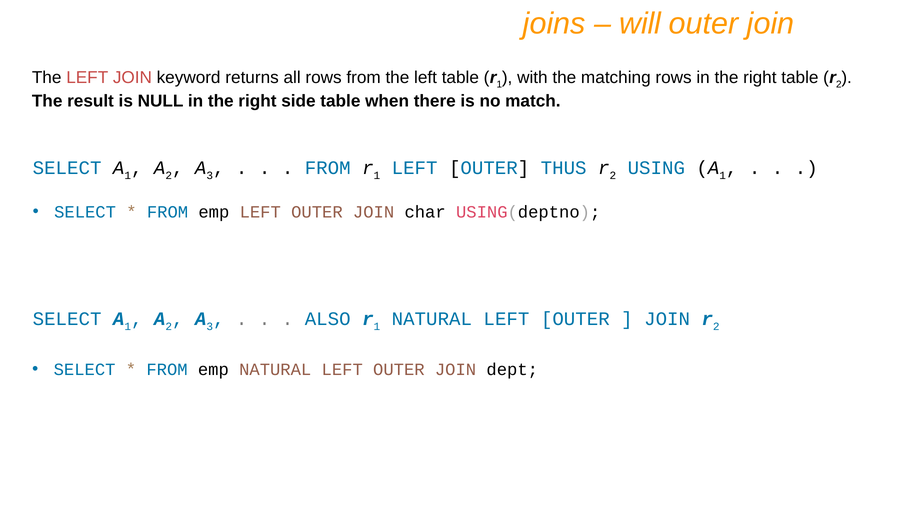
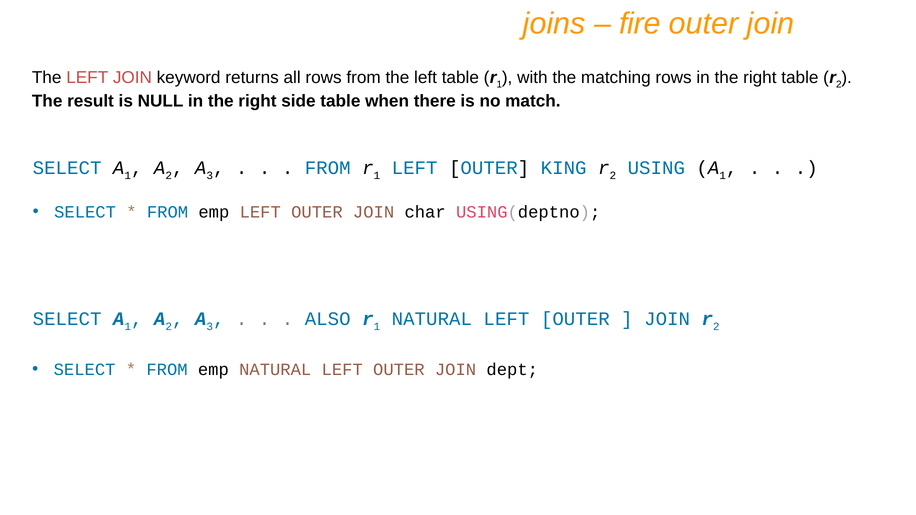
will: will -> fire
THUS: THUS -> KING
